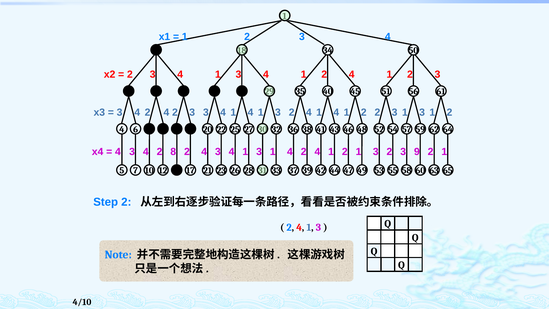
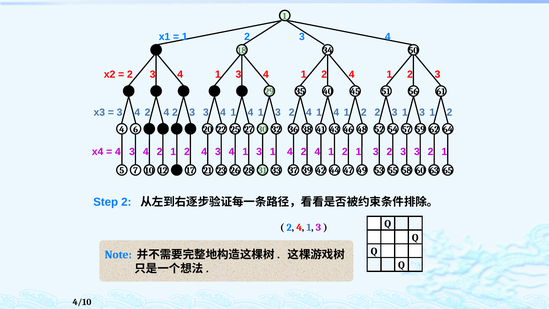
4 2 8: 8 -> 1
3 2 3 9: 9 -> 3
